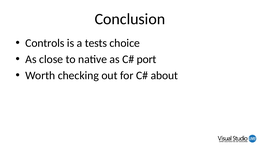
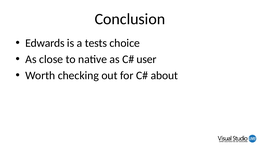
Controls: Controls -> Edwards
port: port -> user
